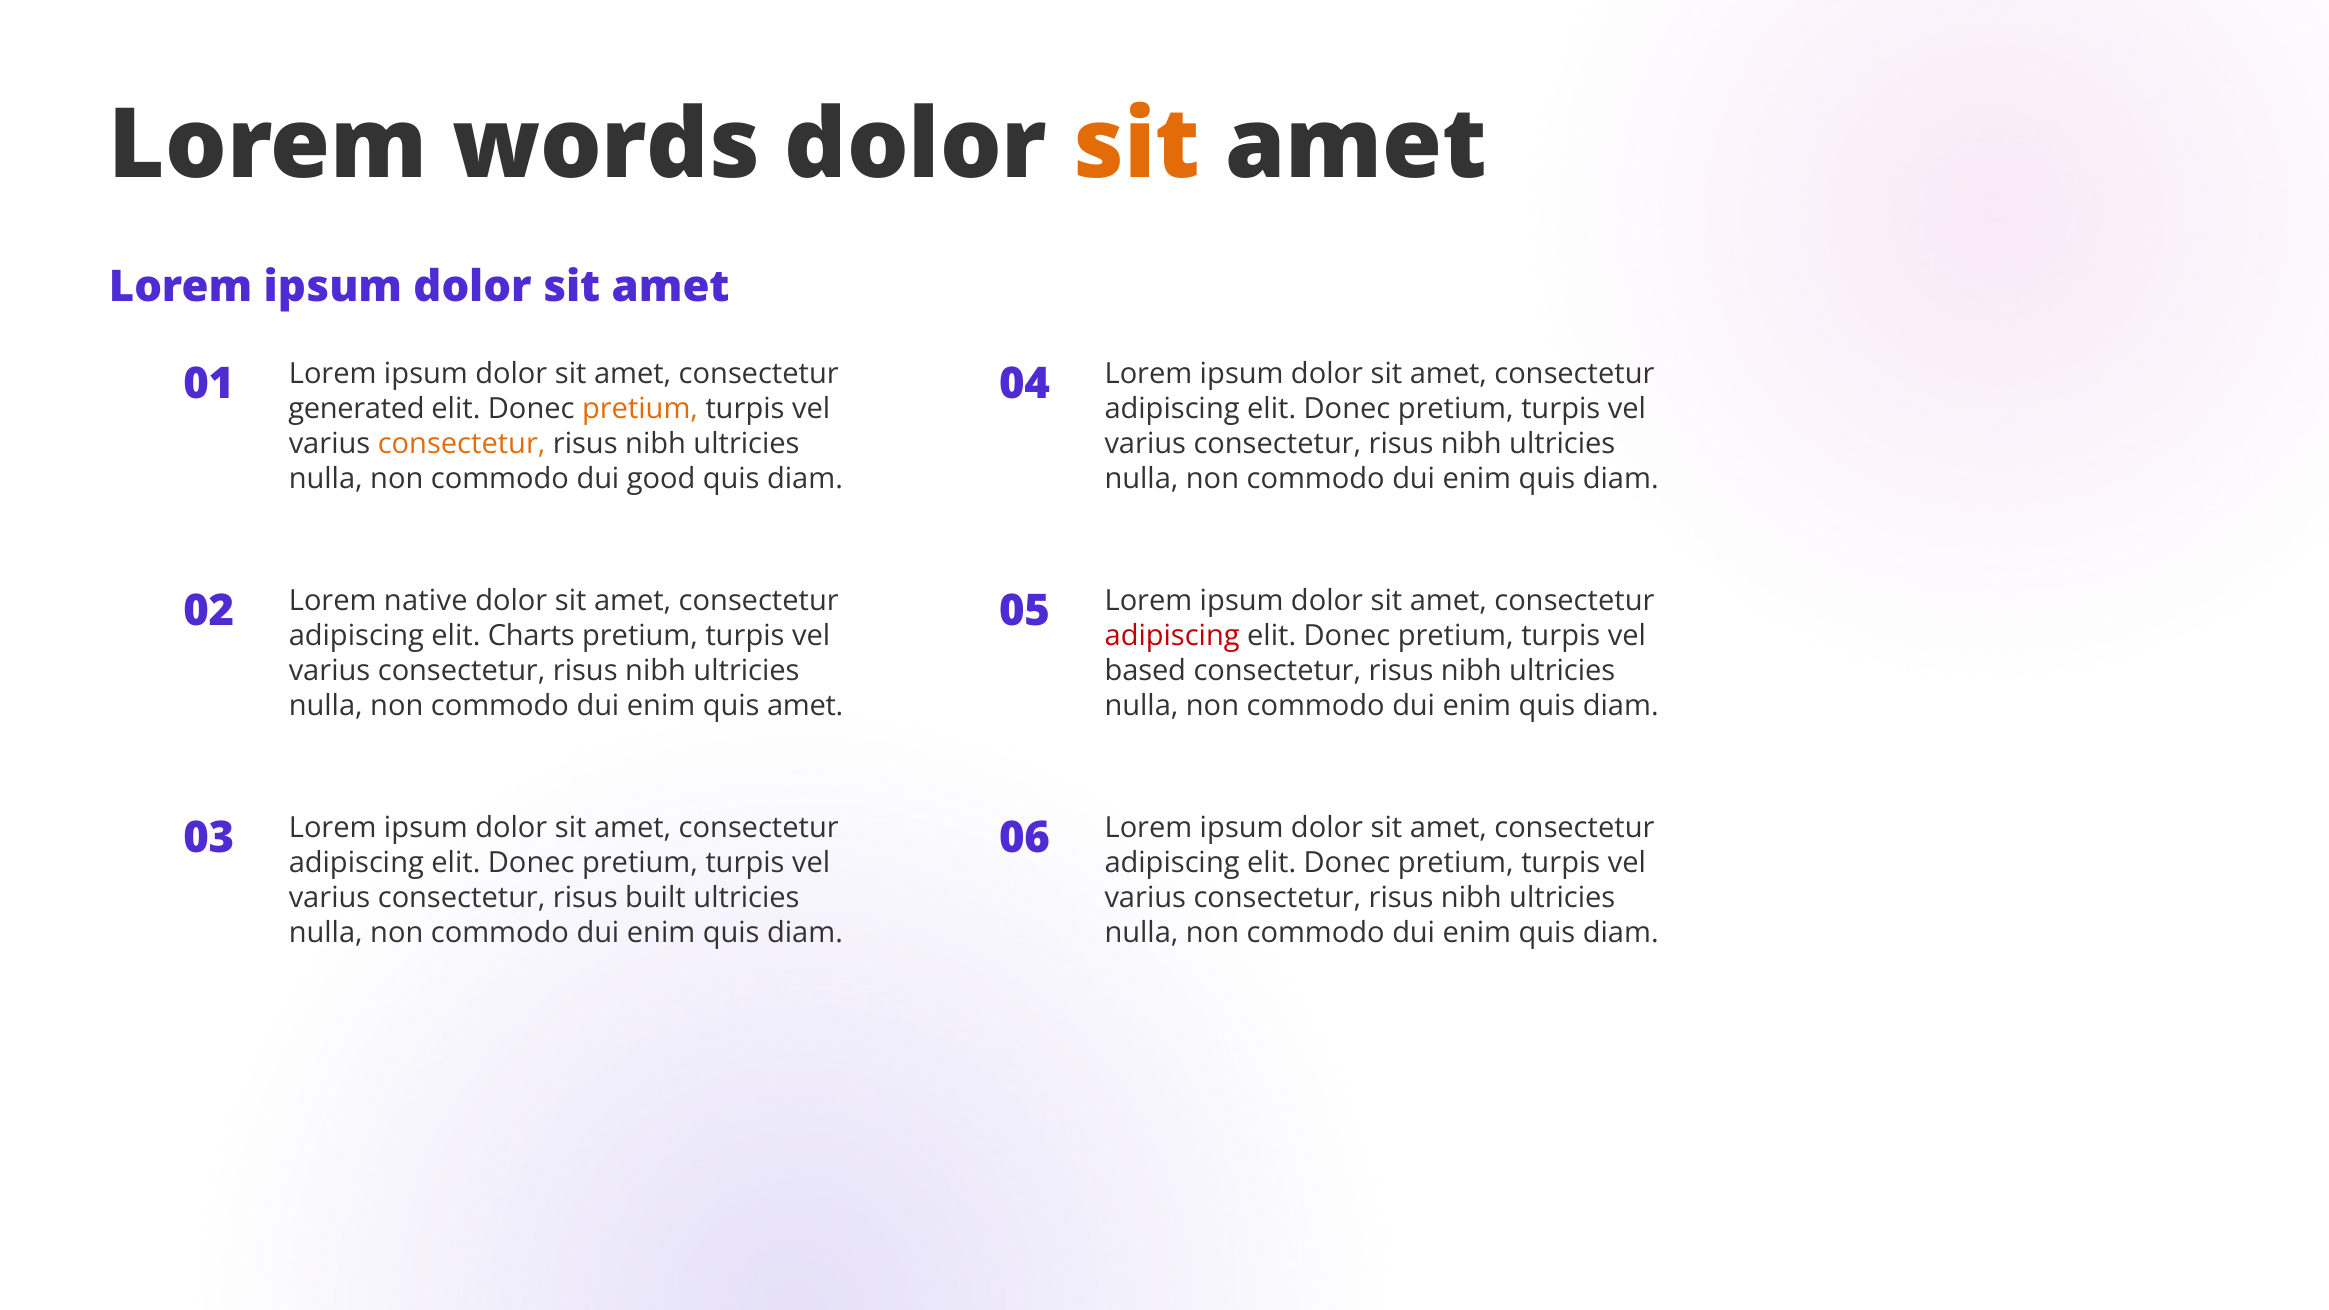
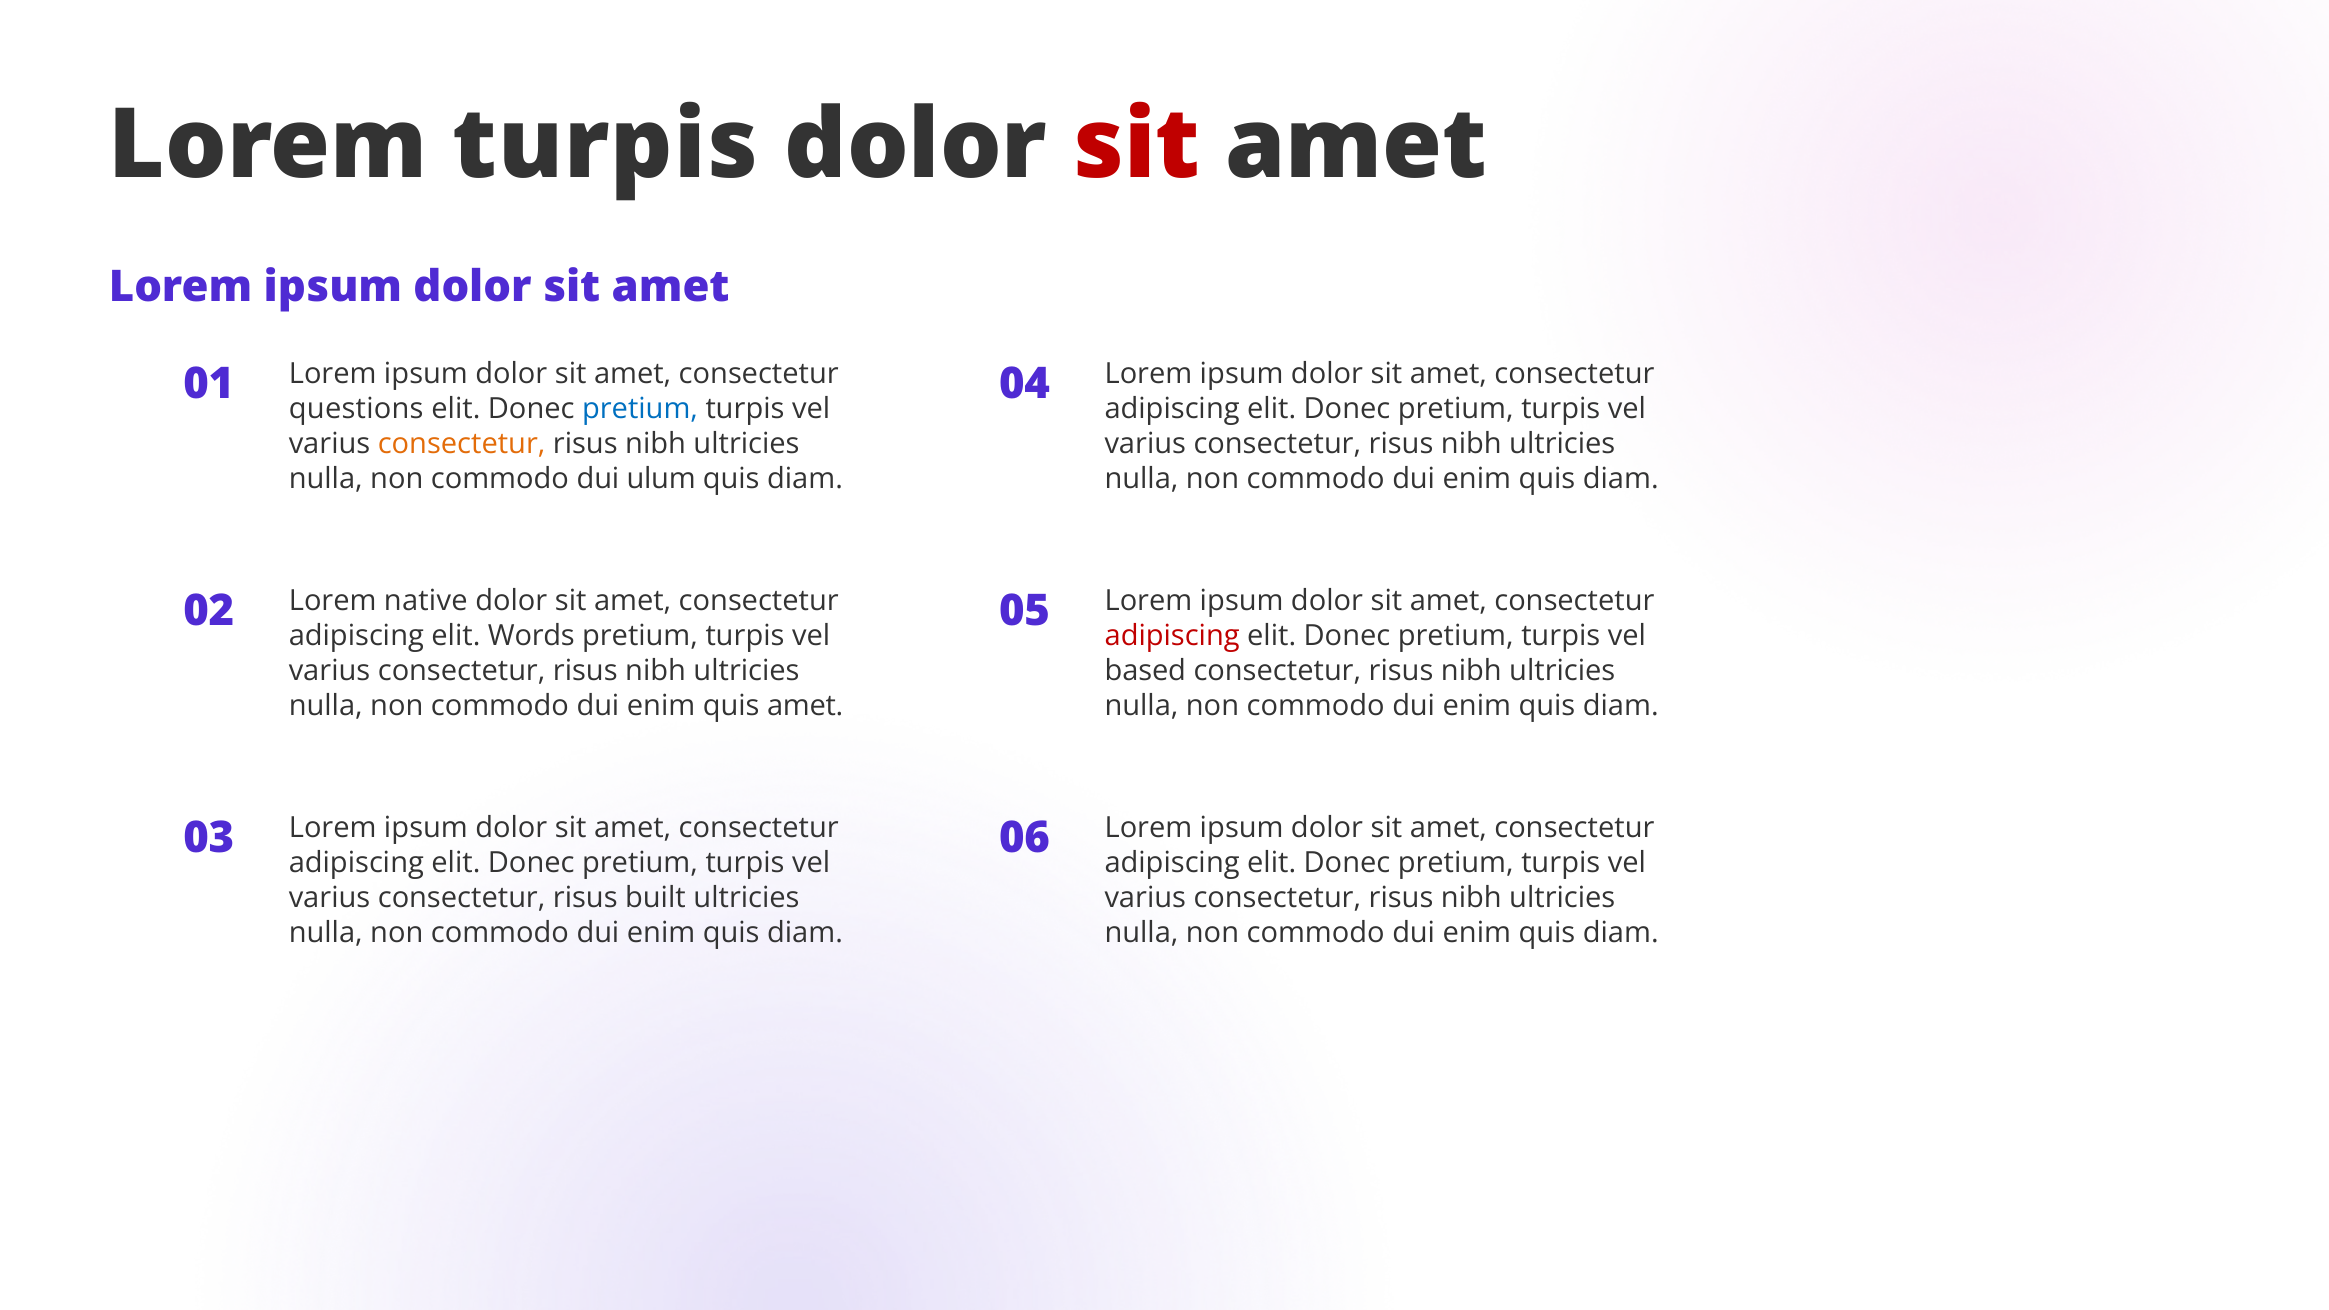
Lorem words: words -> turpis
sit at (1137, 146) colour: orange -> red
generated: generated -> questions
pretium at (640, 409) colour: orange -> blue
good: good -> ulum
Charts: Charts -> Words
